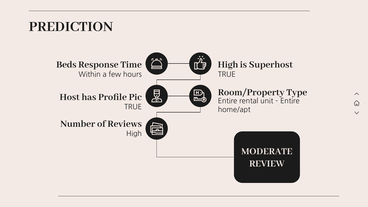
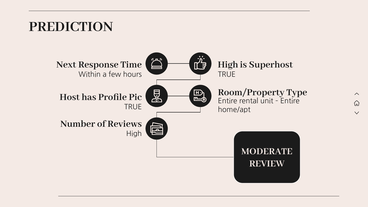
Beds: Beds -> Next
